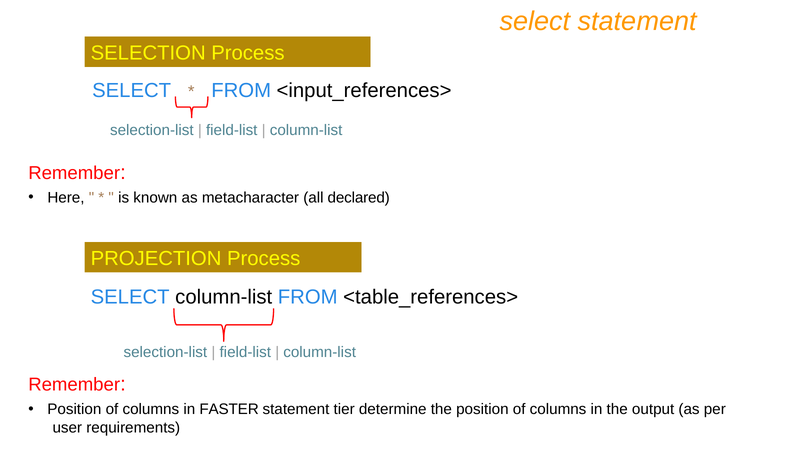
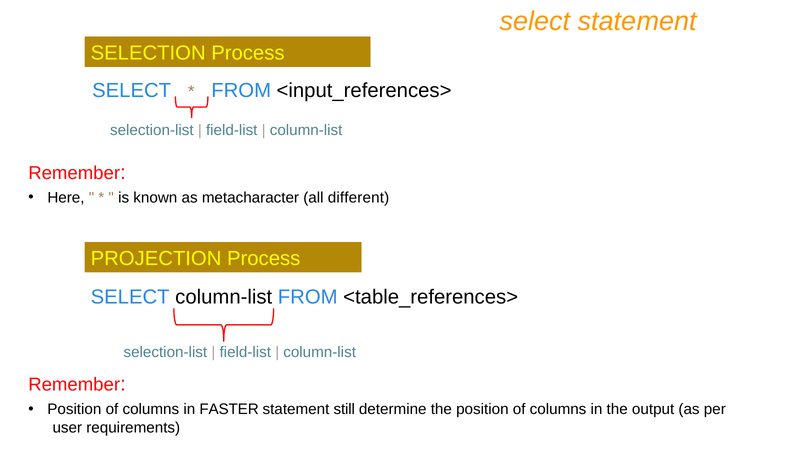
declared: declared -> different
tier: tier -> still
